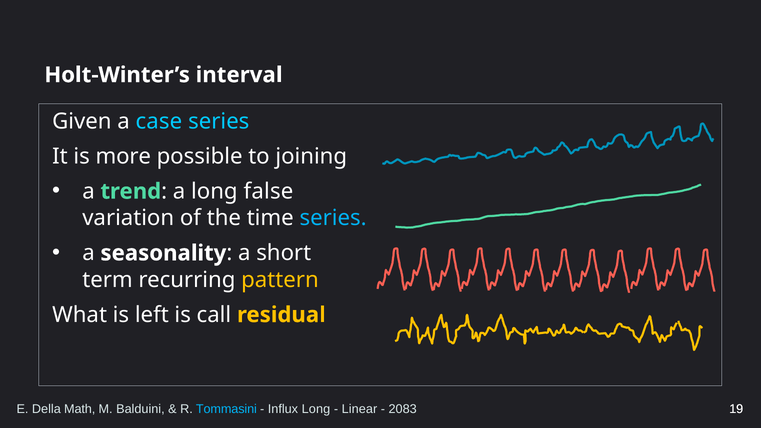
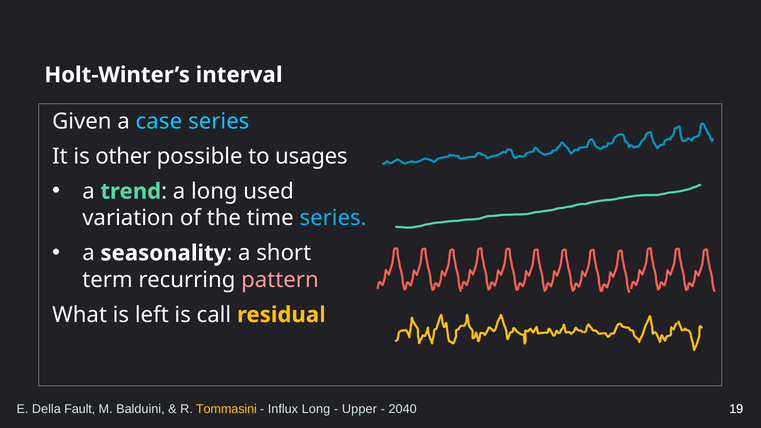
more: more -> other
joining: joining -> usages
false: false -> used
pattern colour: yellow -> pink
Math: Math -> Fault
Tommasini colour: light blue -> yellow
Linear: Linear -> Upper
2083: 2083 -> 2040
